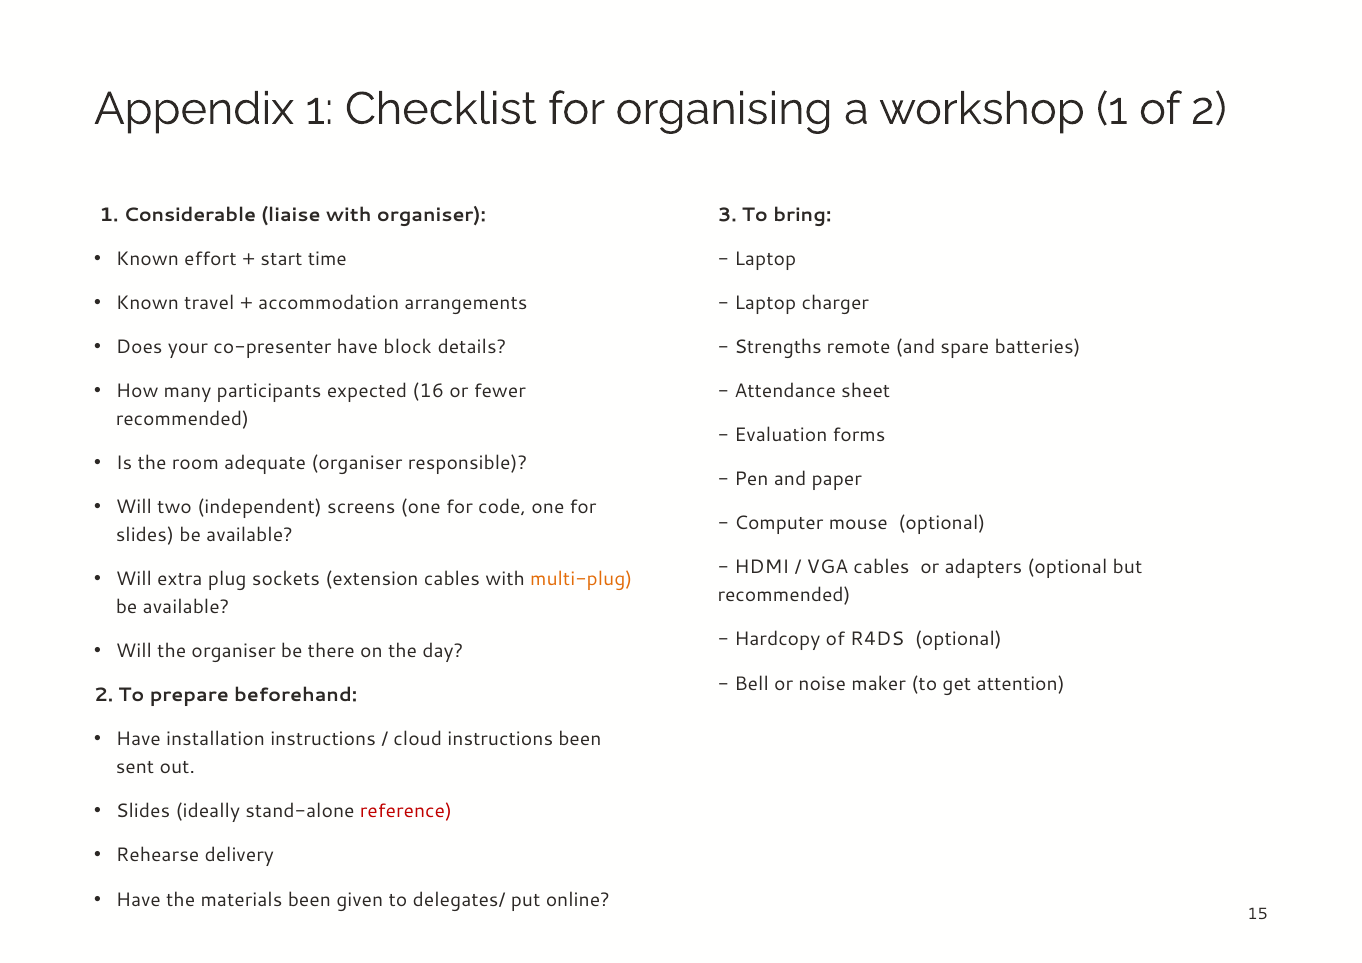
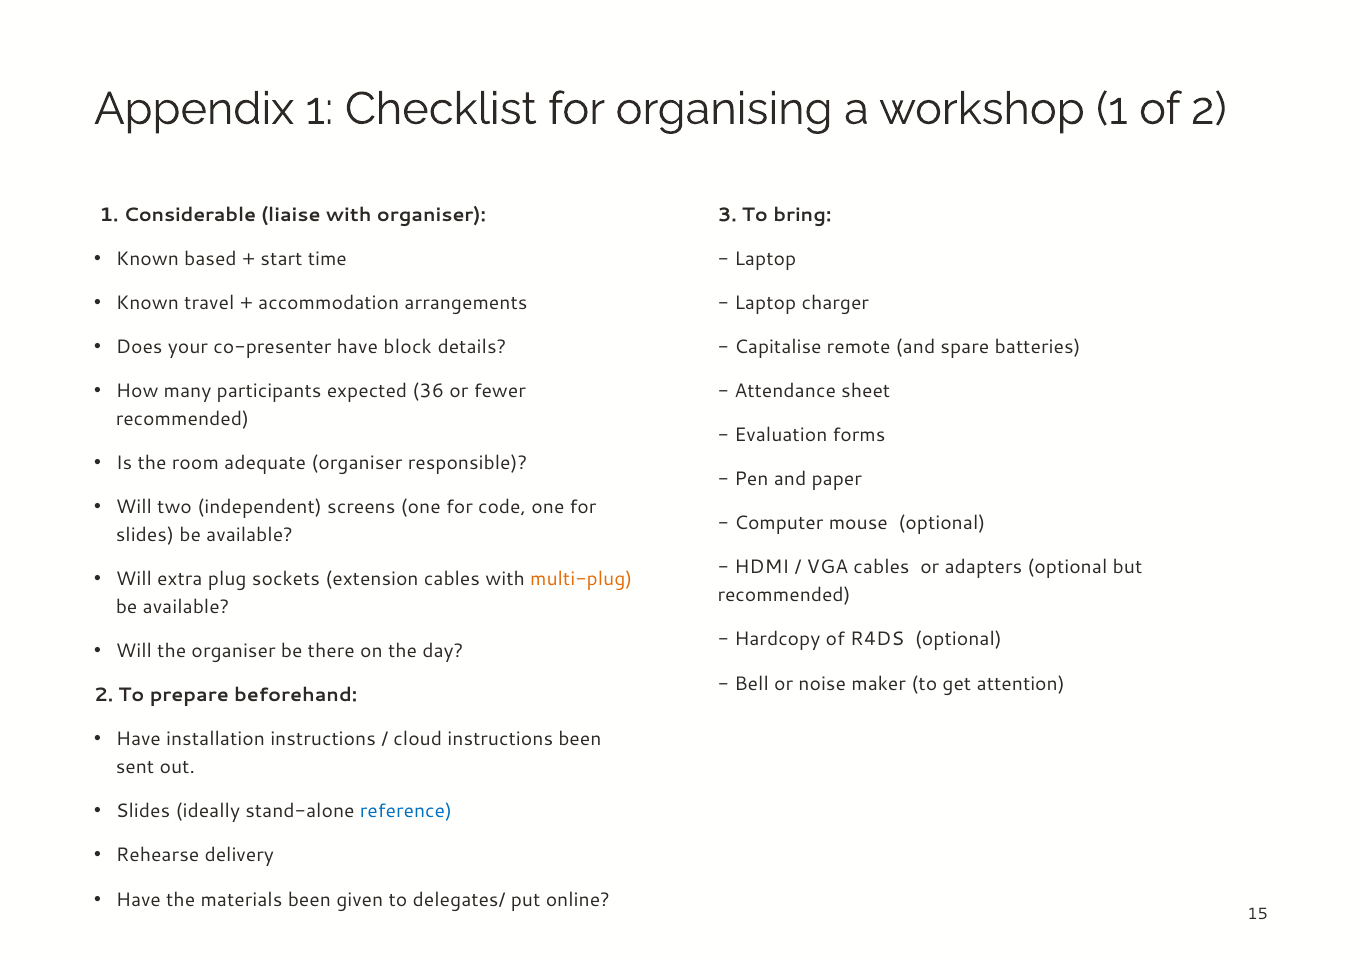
effort: effort -> based
Strengths: Strengths -> Capitalise
16: 16 -> 36
reference colour: red -> blue
